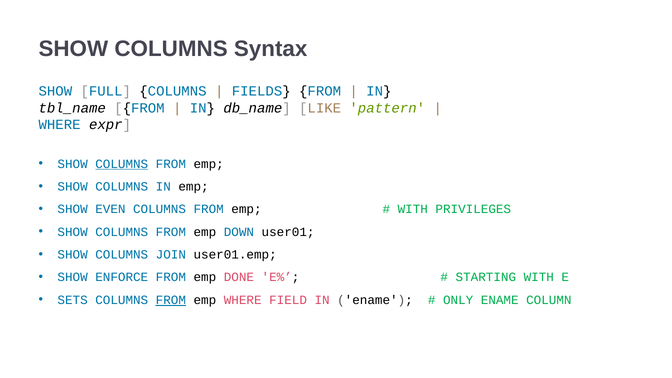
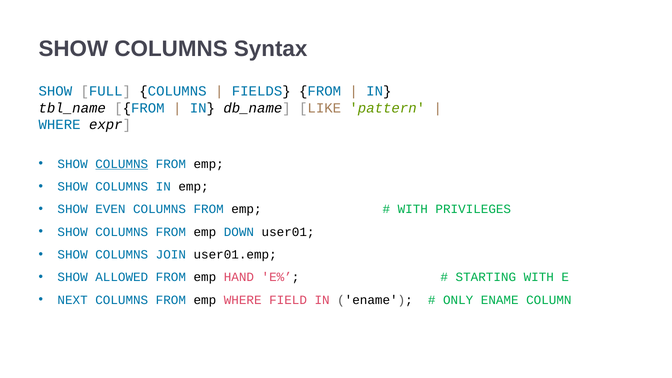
ENFORCE: ENFORCE -> ALLOWED
DONE: DONE -> HAND
SETS: SETS -> NEXT
FROM at (171, 300) underline: present -> none
